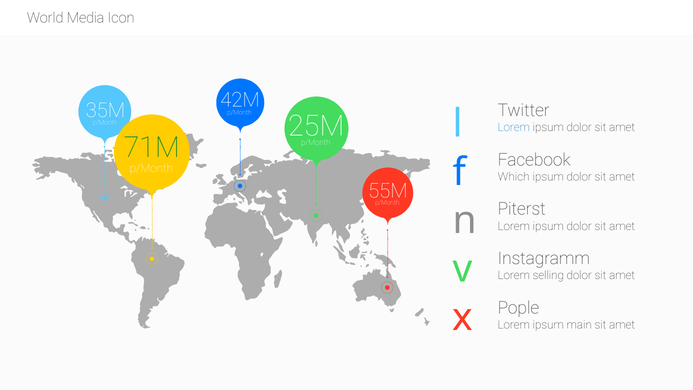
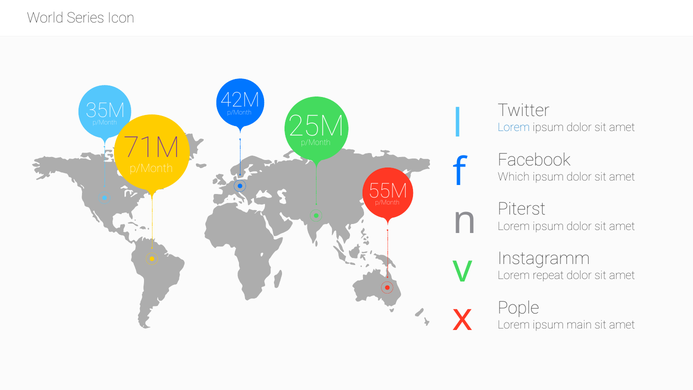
Media: Media -> Series
71M colour: green -> purple
selling: selling -> repeat
